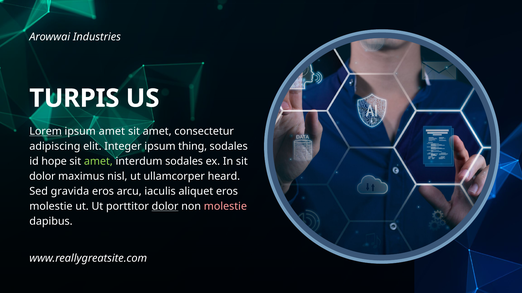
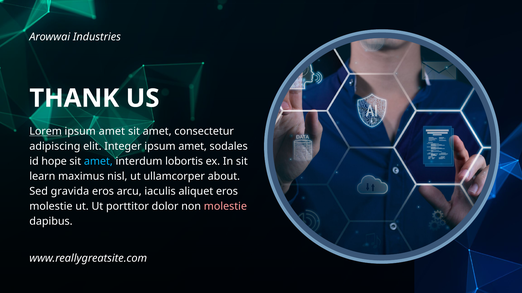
TURPIS: TURPIS -> THANK
Integer ipsum thing: thing -> amet
amet at (98, 162) colour: light green -> light blue
interdum sodales: sodales -> lobortis
dolor at (42, 177): dolor -> learn
heard: heard -> about
dolor at (165, 207) underline: present -> none
